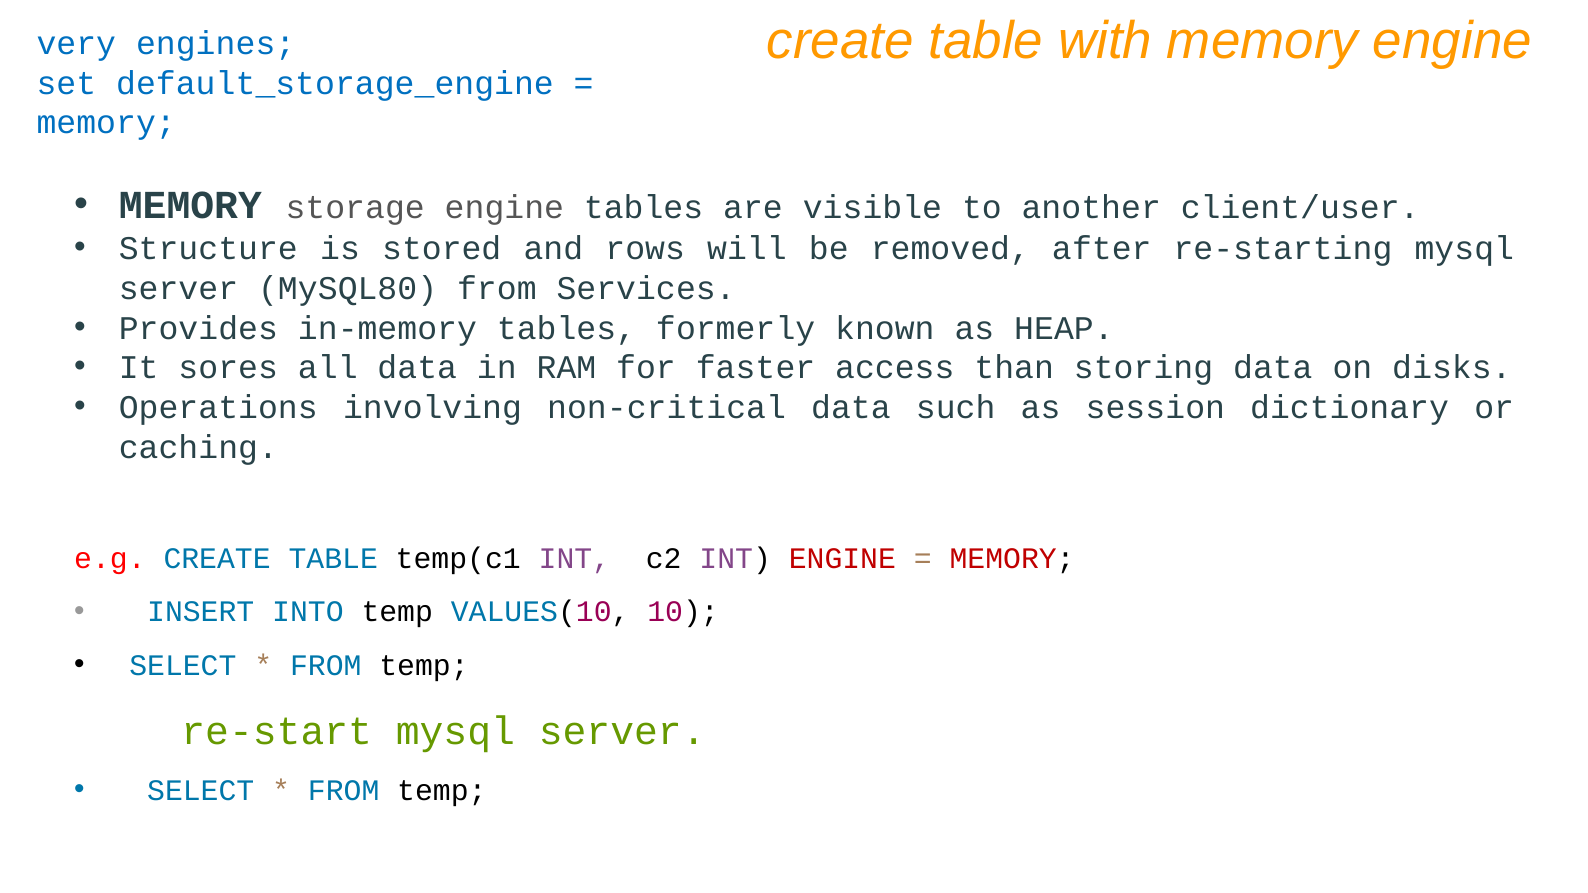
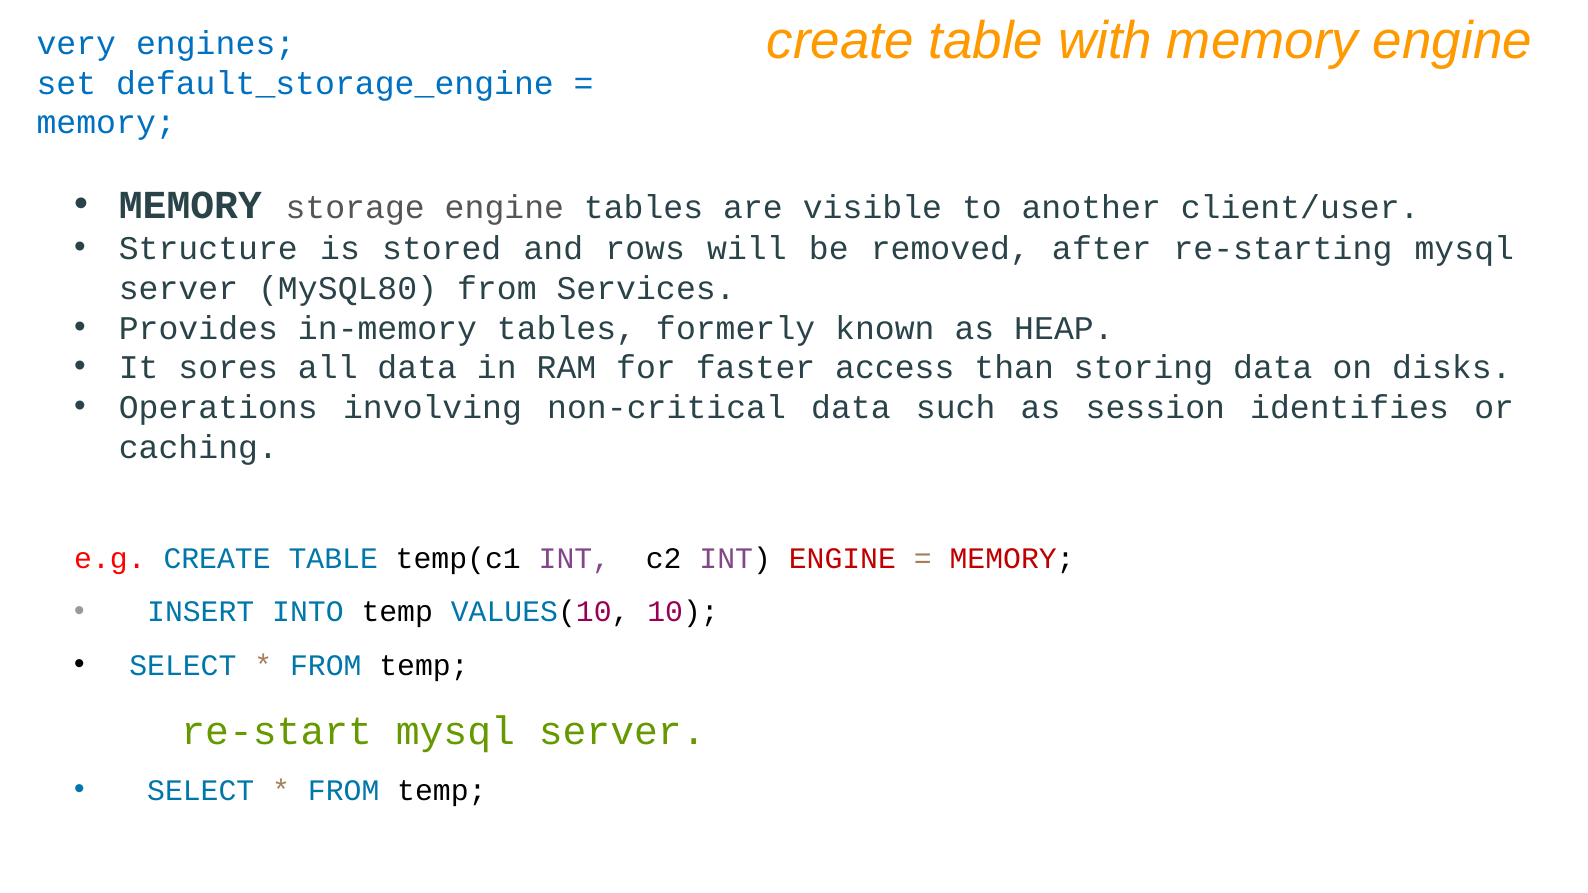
dictionary: dictionary -> identifies
